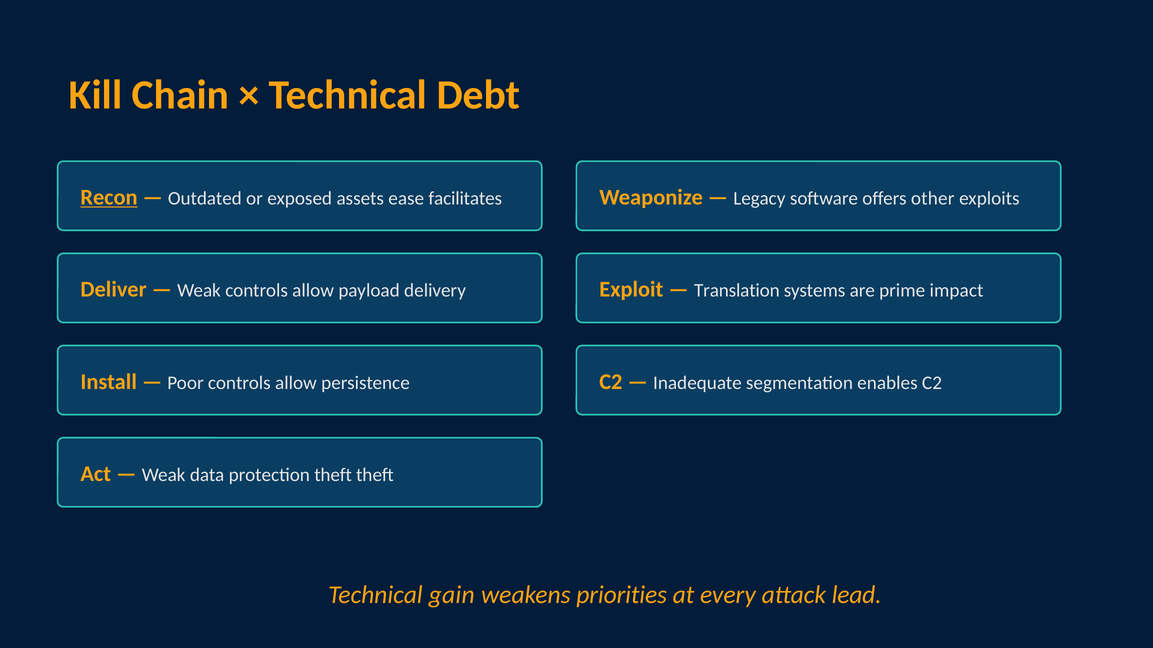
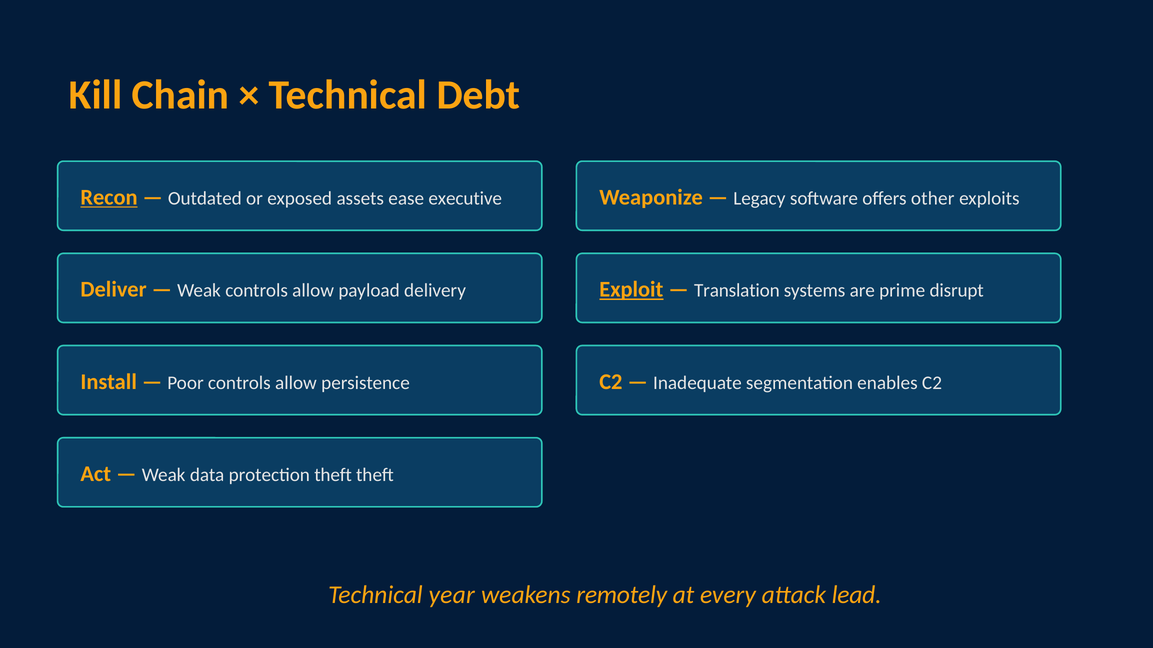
facilitates: facilitates -> executive
Exploit underline: none -> present
impact: impact -> disrupt
gain: gain -> year
priorities: priorities -> remotely
